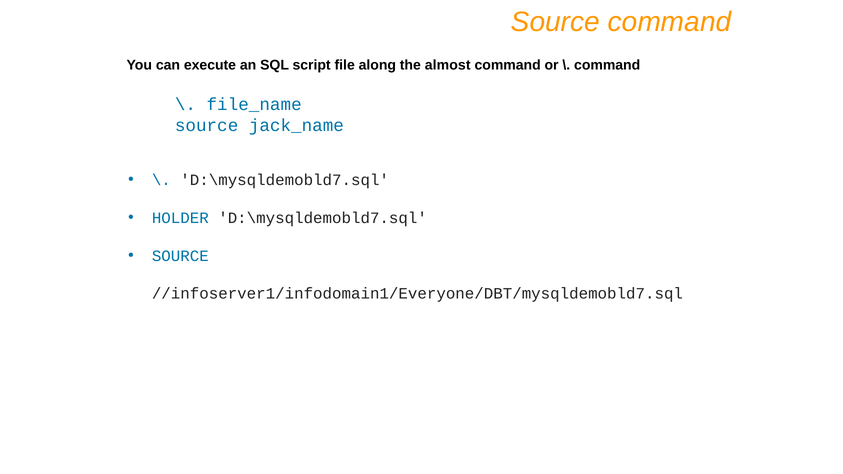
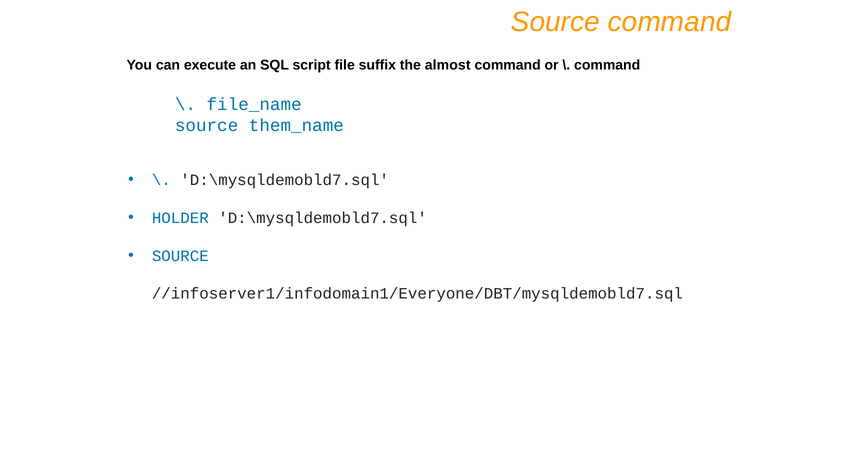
along: along -> suffix
jack_name: jack_name -> them_name
